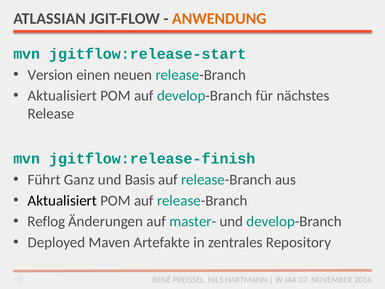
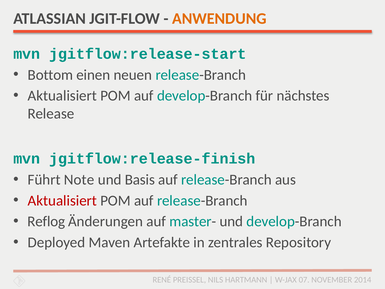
Version: Version -> Bottom
Ganz: Ganz -> Note
Aktualisiert at (62, 200) colour: black -> red
